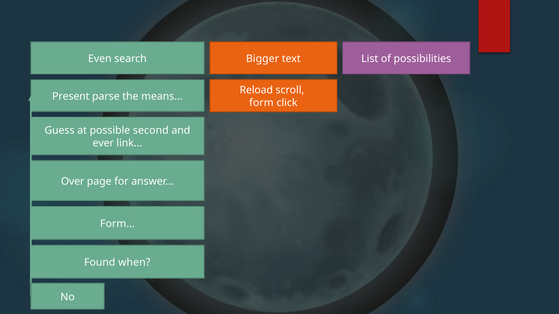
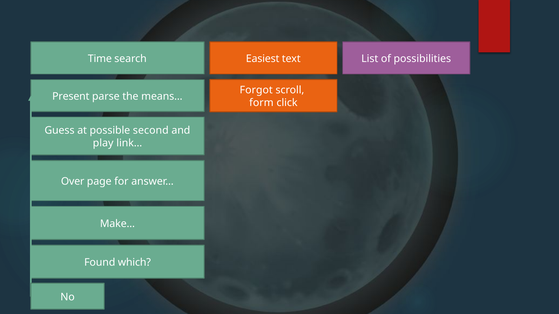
Even: Even -> Time
Bigger: Bigger -> Easiest
Reload: Reload -> Forgot
ever: ever -> play
Form…: Form… -> Make…
when: when -> which
